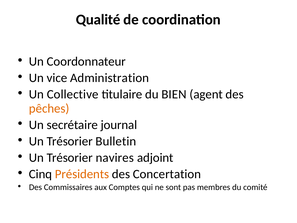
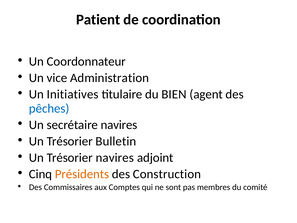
Qualité: Qualité -> Patient
Collective: Collective -> Initiatives
pêches colour: orange -> blue
secrétaire journal: journal -> navires
Concertation: Concertation -> Construction
